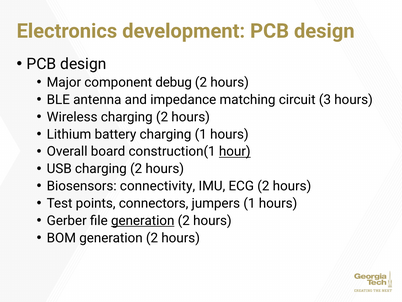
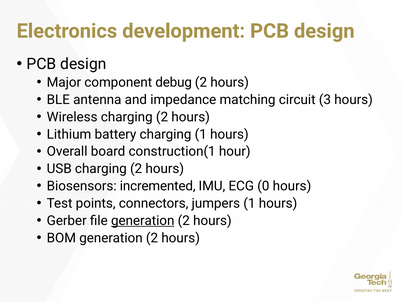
hour underline: present -> none
connectivity: connectivity -> incremented
ECG 2: 2 -> 0
